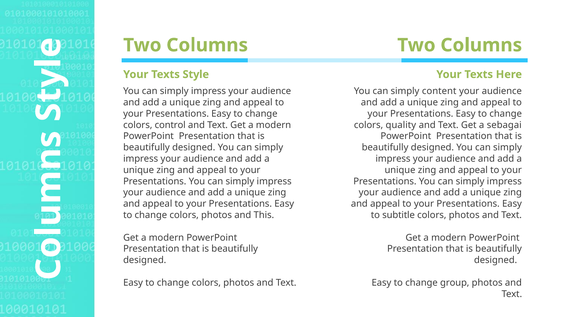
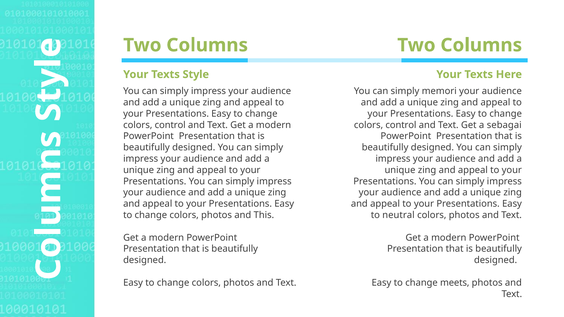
content: content -> memori
quality at (401, 125): quality -> control
subtitle: subtitle -> neutral
group: group -> meets
